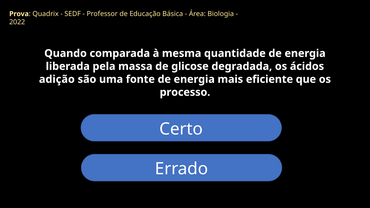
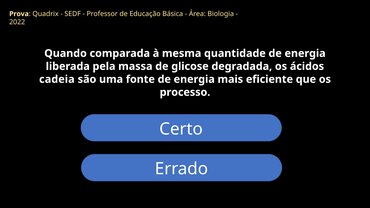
adição: adição -> cadeia
